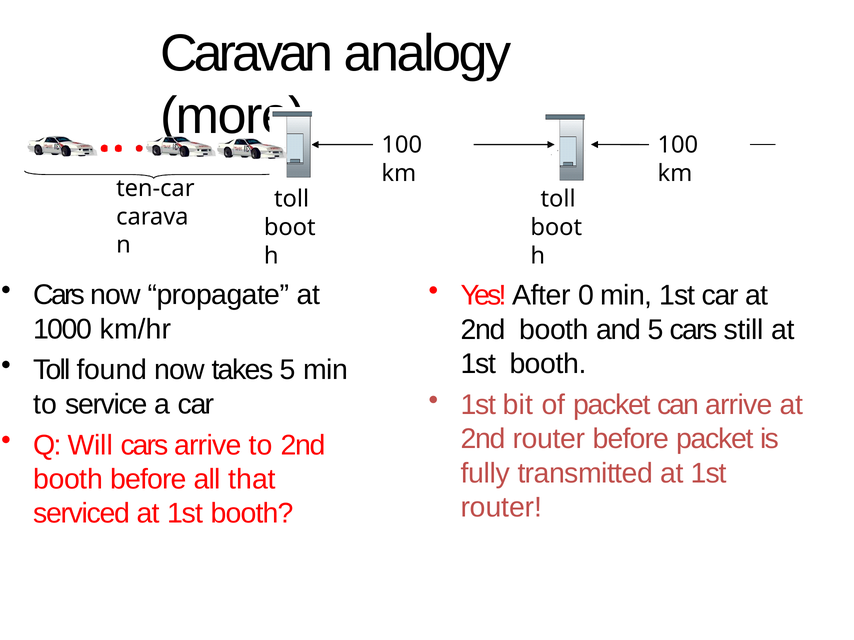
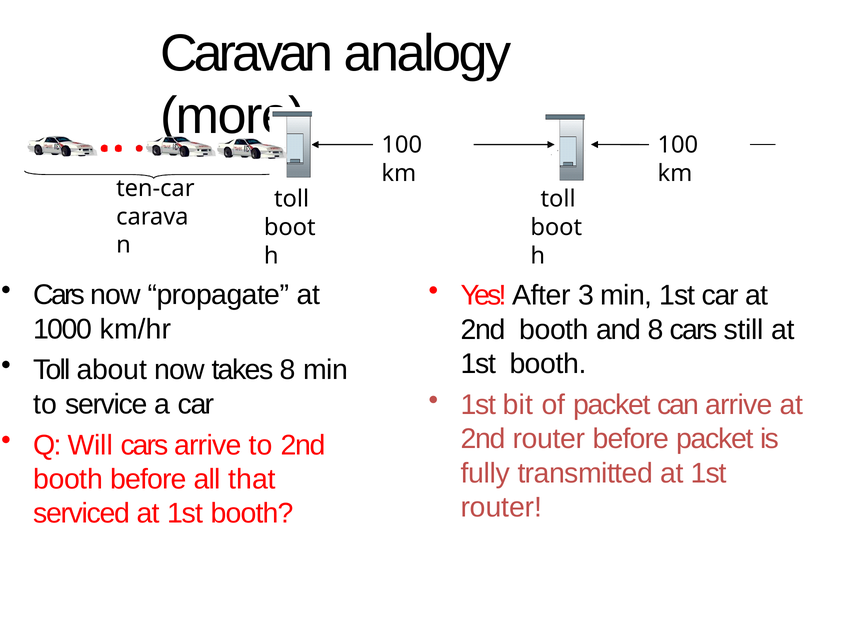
0: 0 -> 3
and 5: 5 -> 8
found: found -> about
takes 5: 5 -> 8
